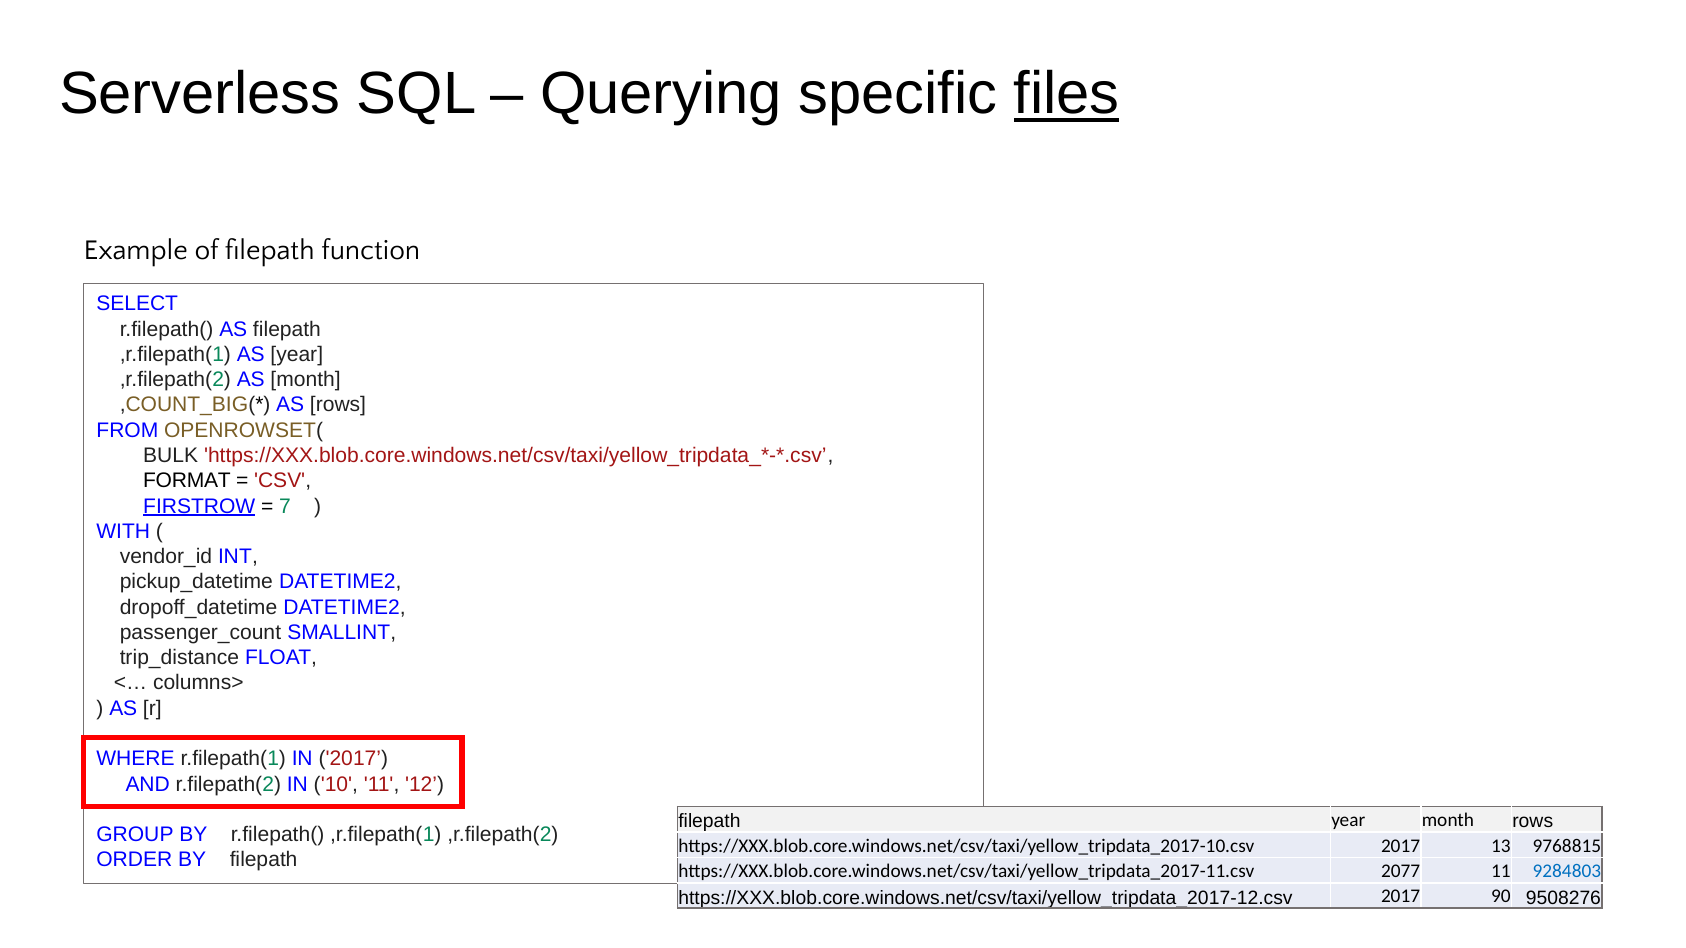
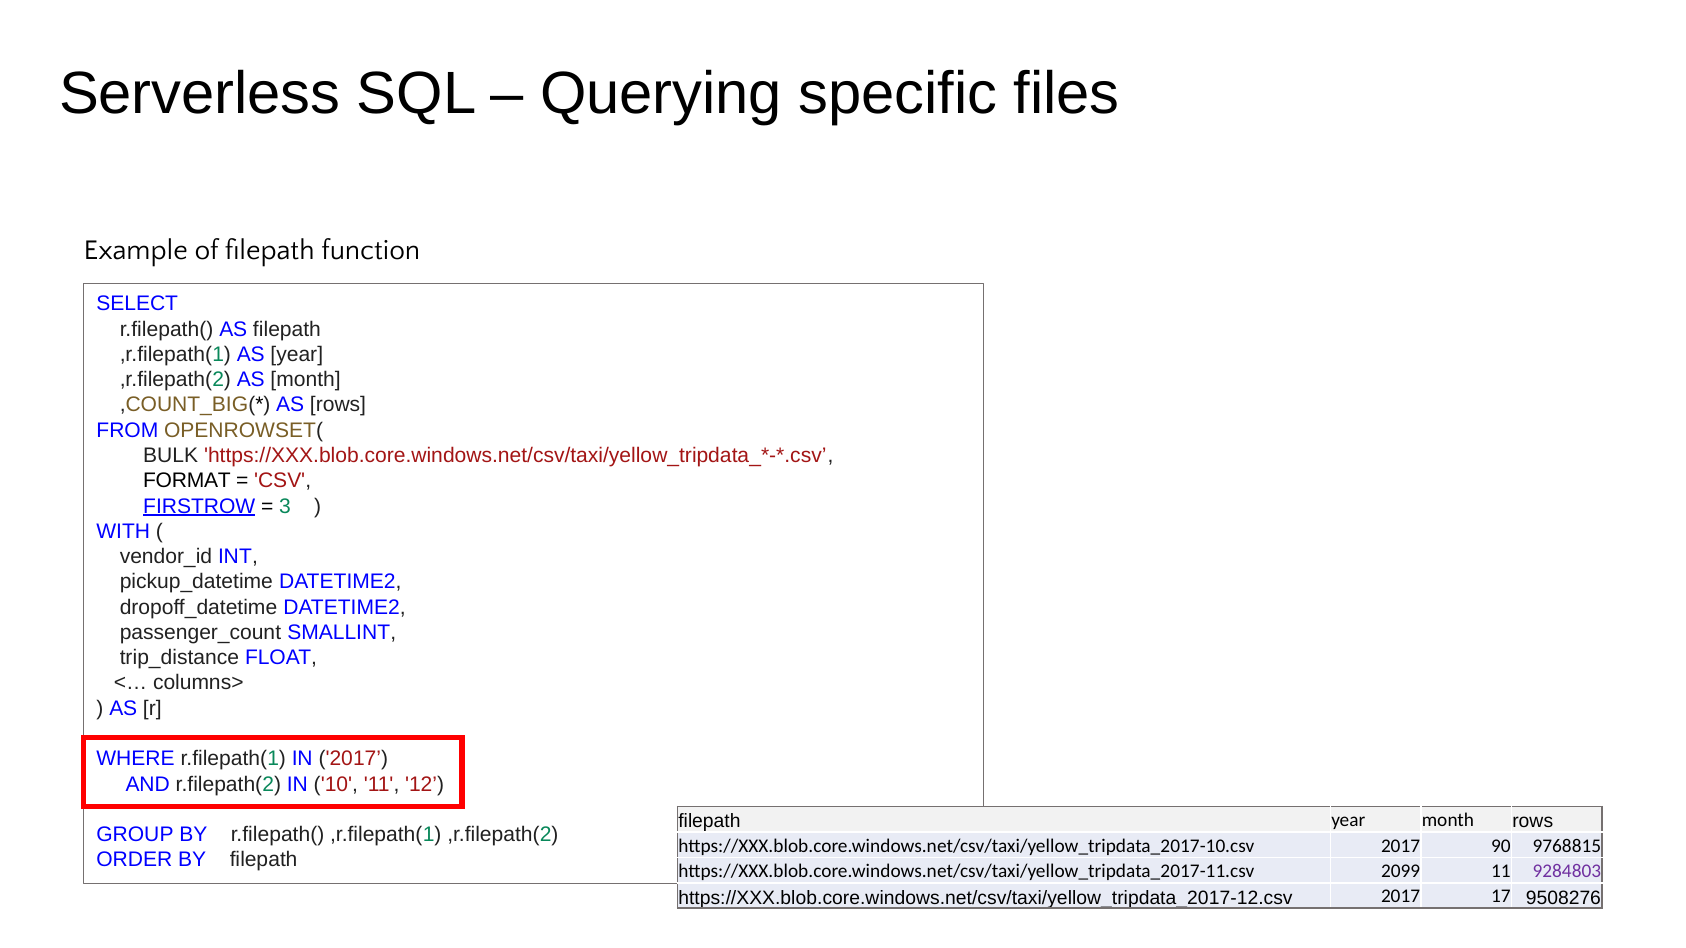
files underline: present -> none
7: 7 -> 3
13: 13 -> 90
2077: 2077 -> 2099
9284803 colour: blue -> purple
90: 90 -> 17
